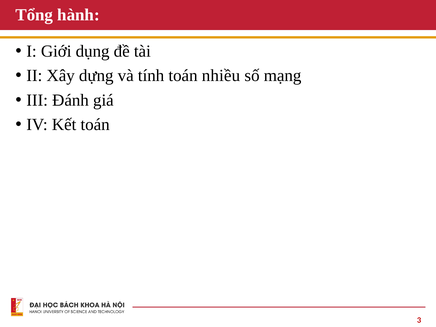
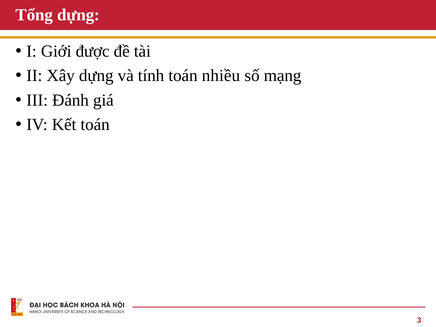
Tổng hành: hành -> dựng
dụng: dụng -> được
